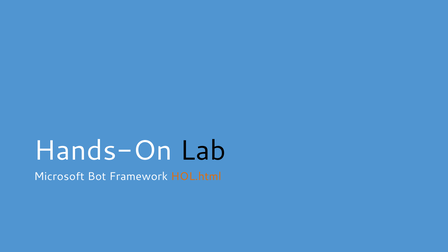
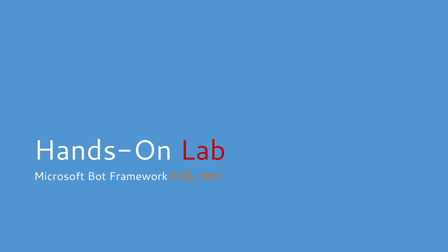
Lab colour: black -> red
